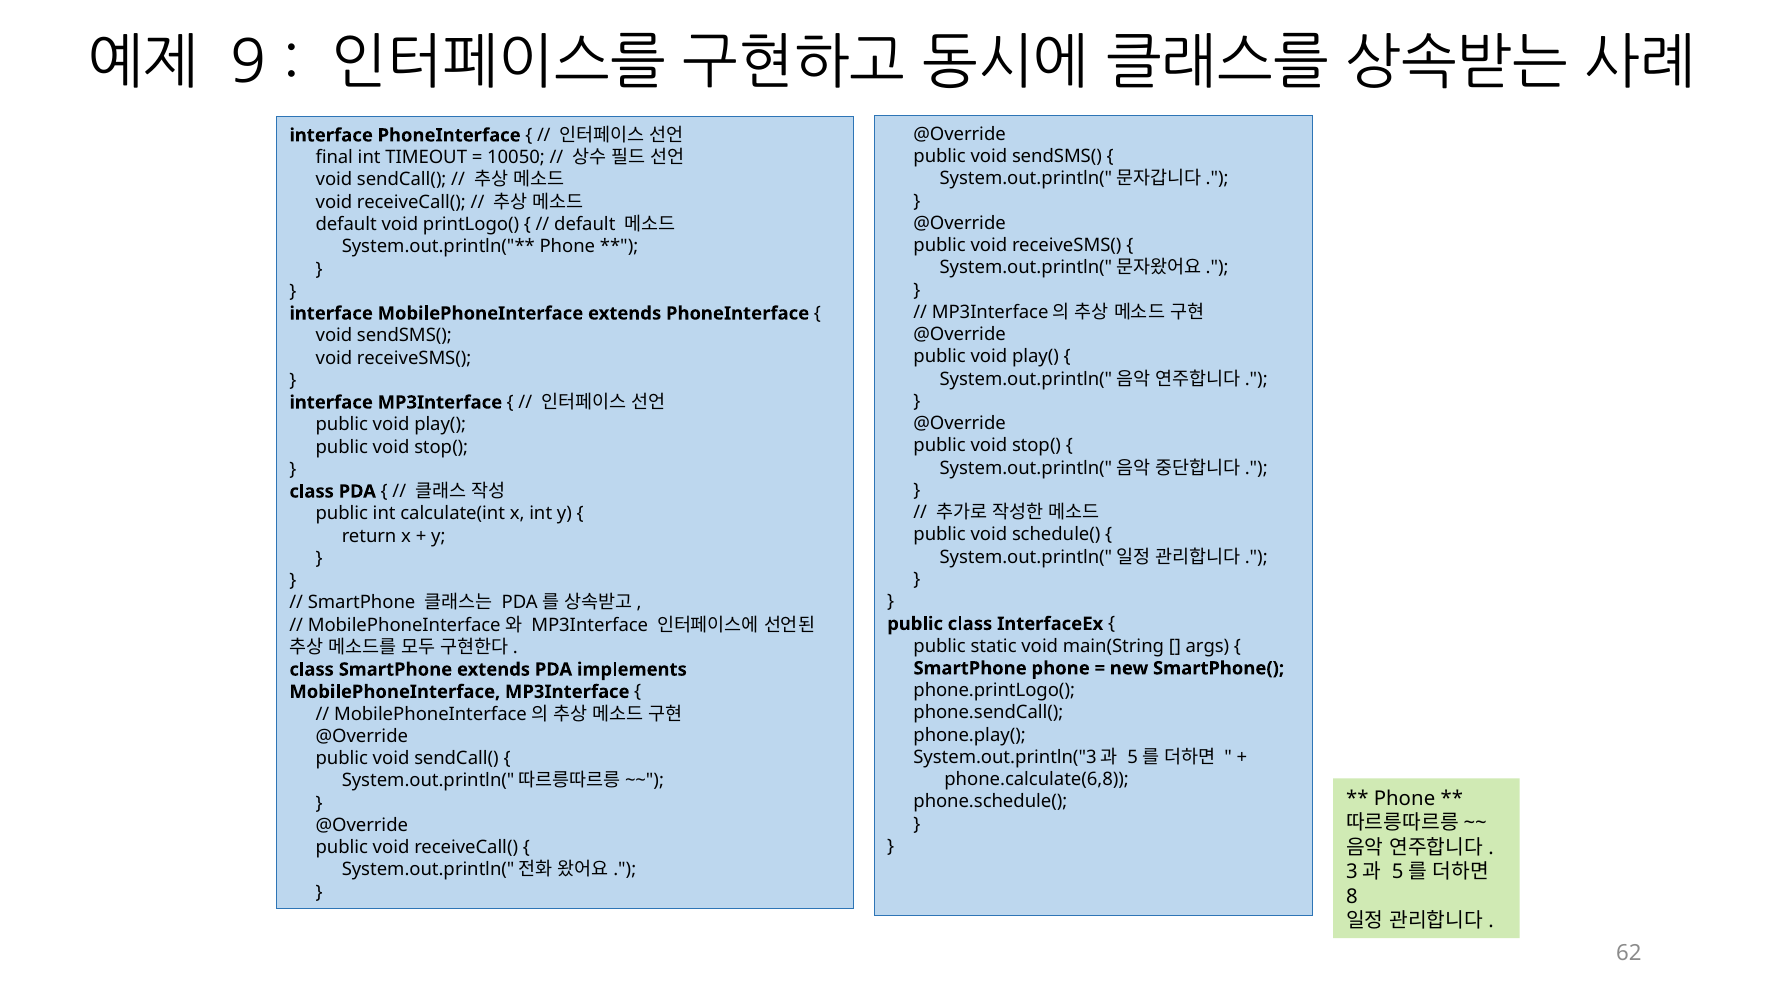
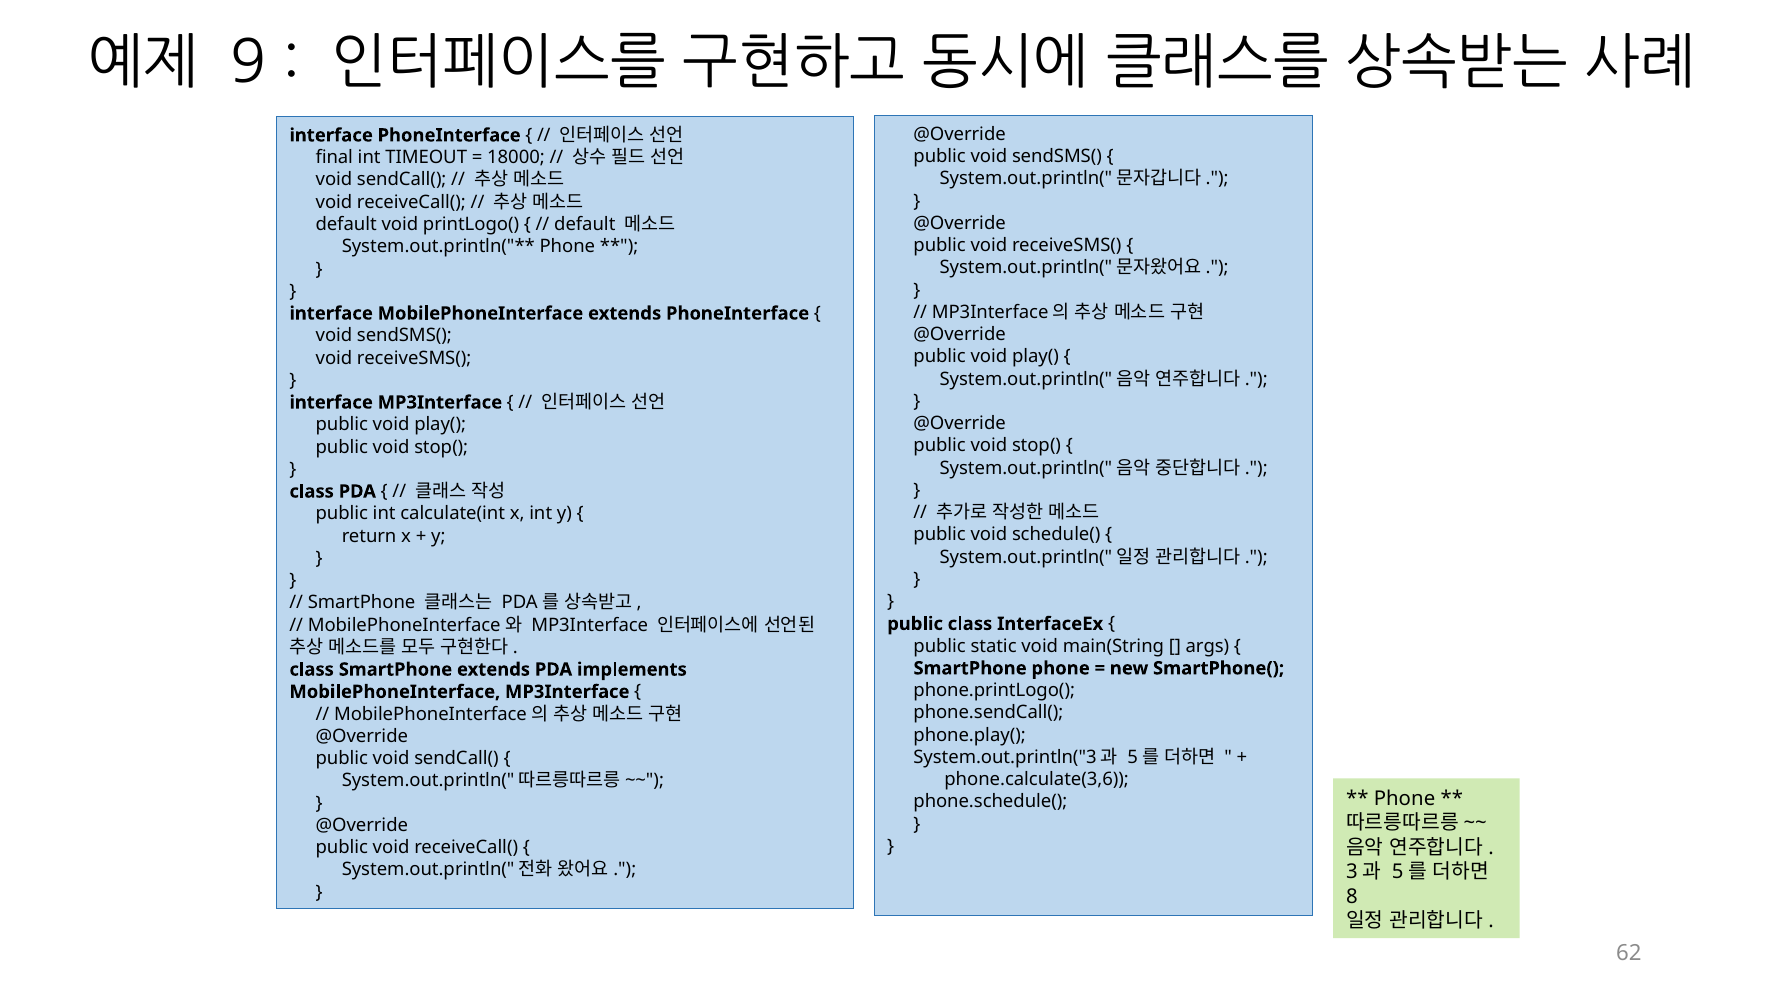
10050: 10050 -> 18000
phone.calculate(6,8: phone.calculate(6,8 -> phone.calculate(3,6
